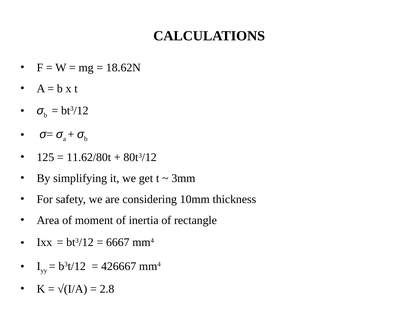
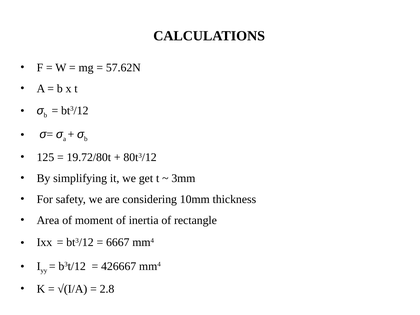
18.62N: 18.62N -> 57.62N
11.62/80t: 11.62/80t -> 19.72/80t
